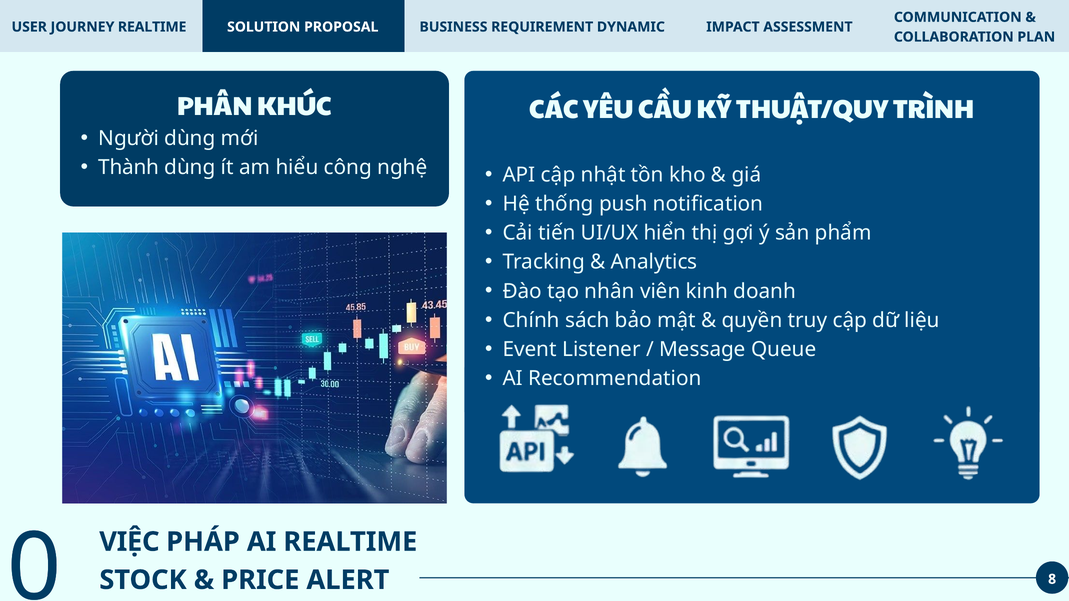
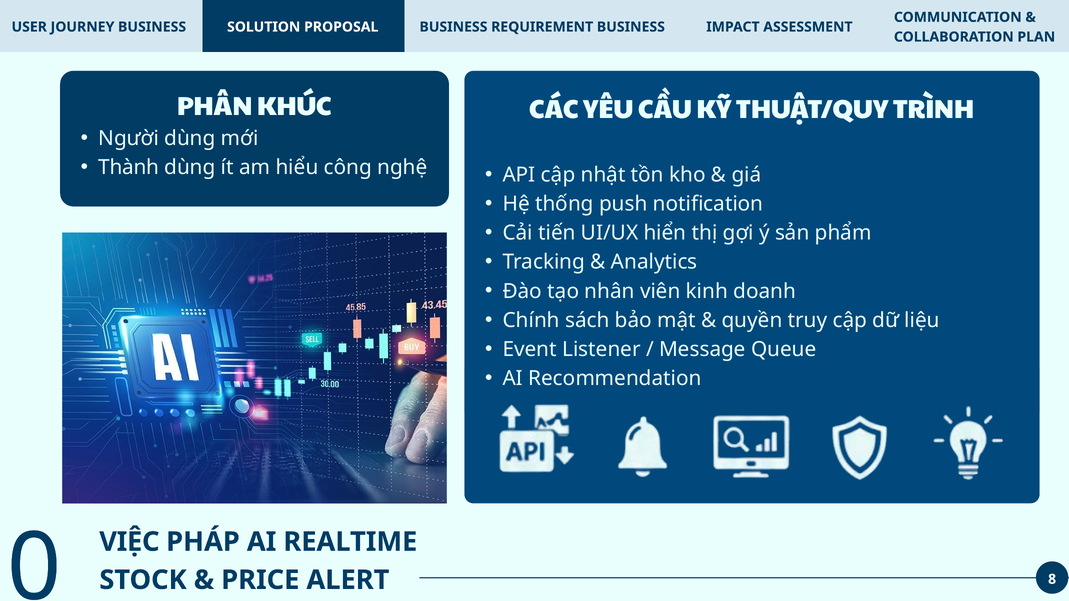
JOURNEY REALTIME: REALTIME -> BUSINESS
REQUIREMENT DYNAMIC: DYNAMIC -> BUSINESS
